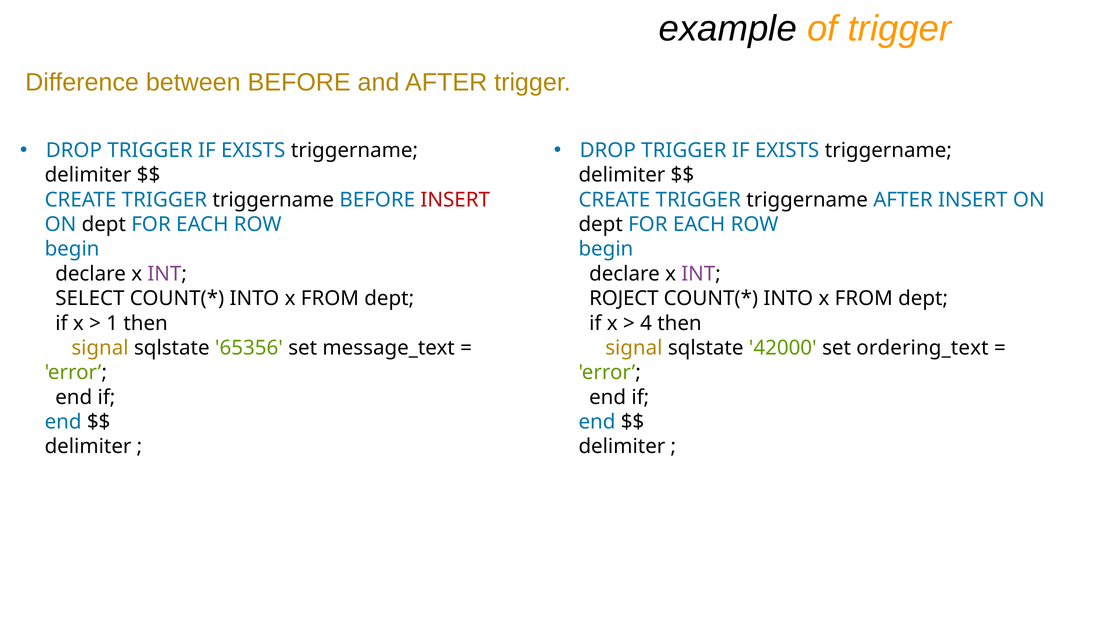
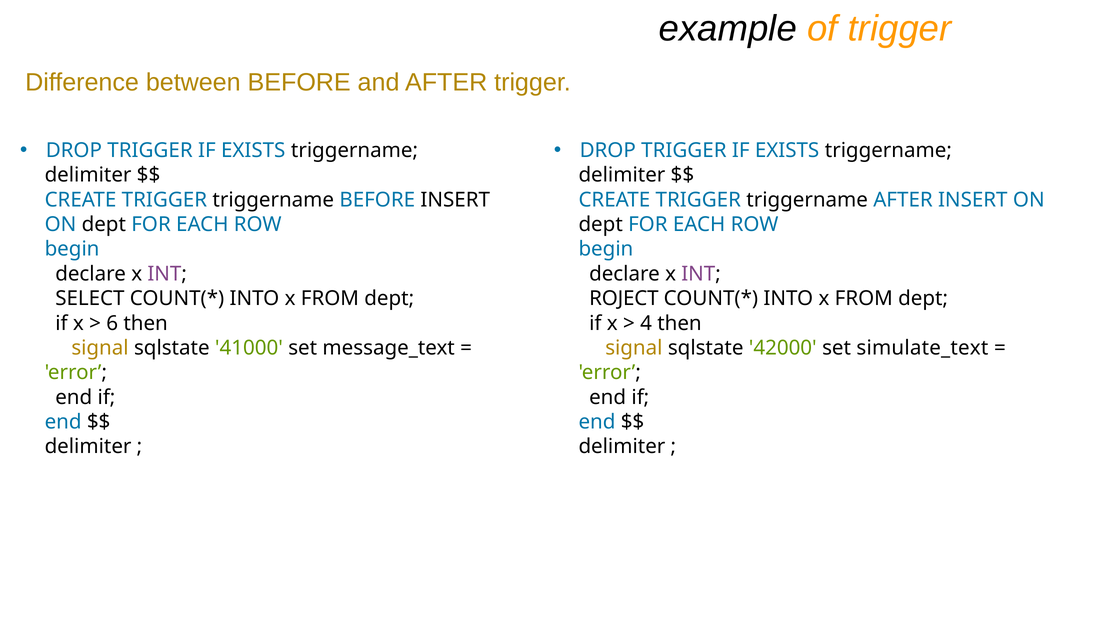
INSERT at (455, 200) colour: red -> black
1: 1 -> 6
65356: 65356 -> 41000
ordering_text: ordering_text -> simulate_text
